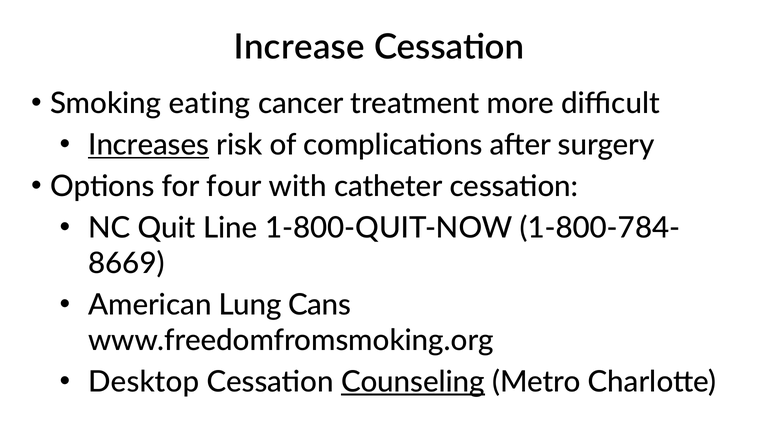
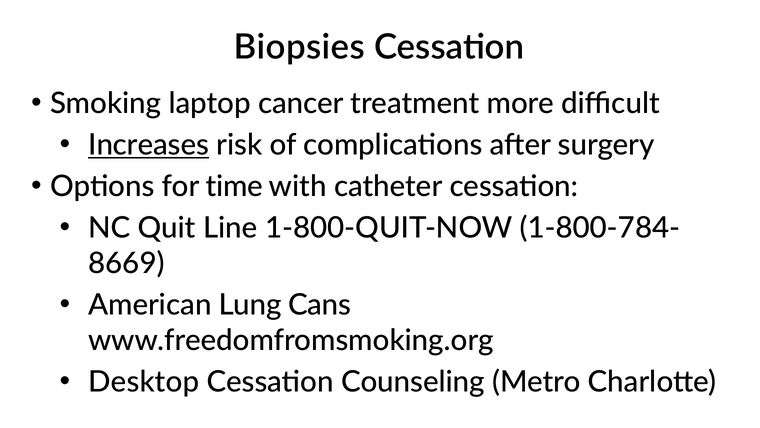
Increase: Increase -> Biopsies
eating: eating -> laptop
four: four -> time
Counseling underline: present -> none
